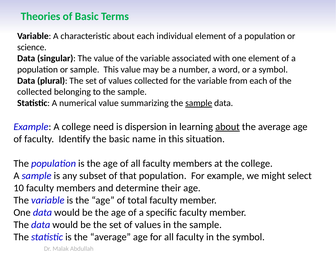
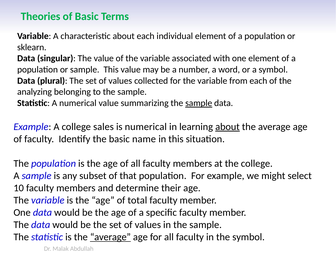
science: science -> sklearn
collected at (35, 92): collected -> analyzing
need: need -> sales
is dispersion: dispersion -> numerical
average at (110, 236) underline: none -> present
